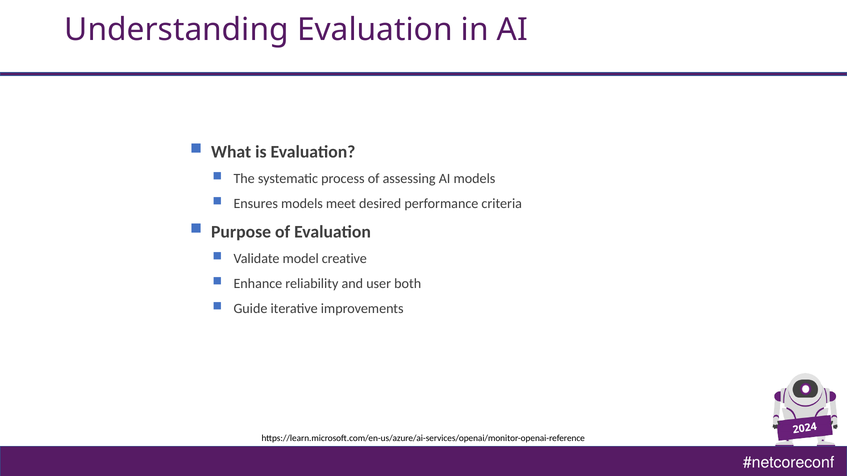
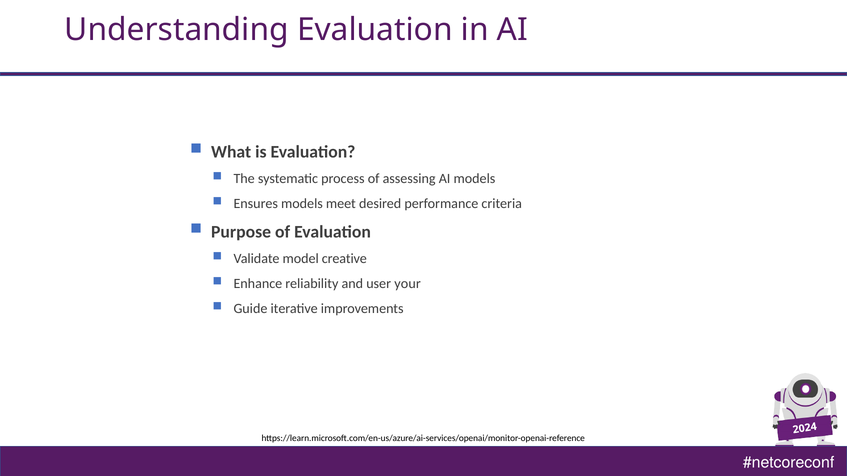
both: both -> your
